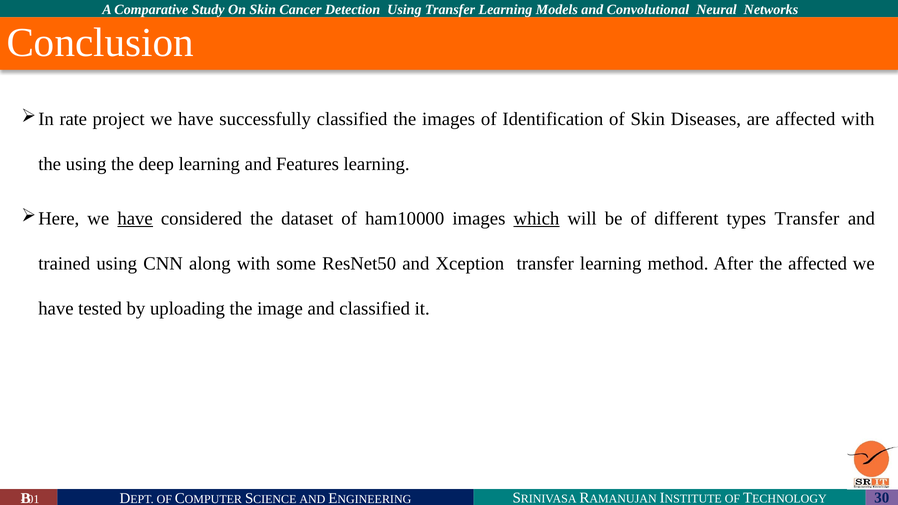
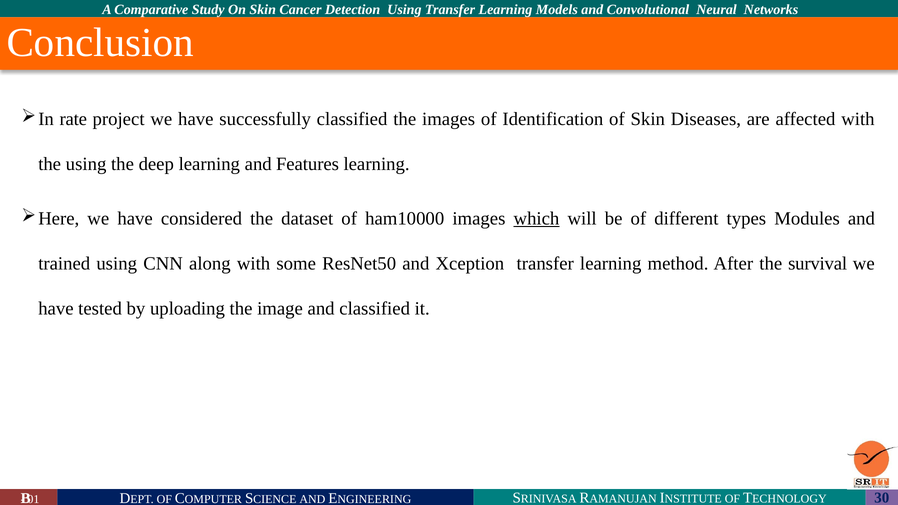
have at (135, 219) underline: present -> none
types Transfer: Transfer -> Modules
the affected: affected -> survival
